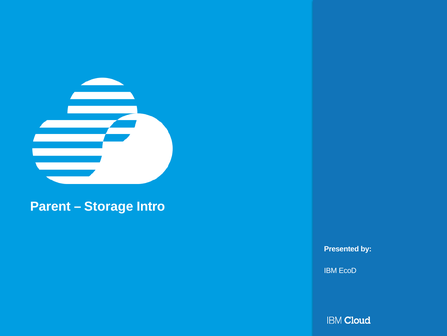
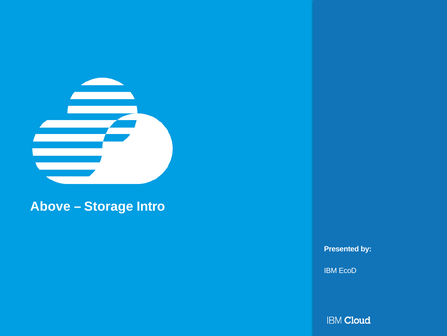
Parent: Parent -> Above
